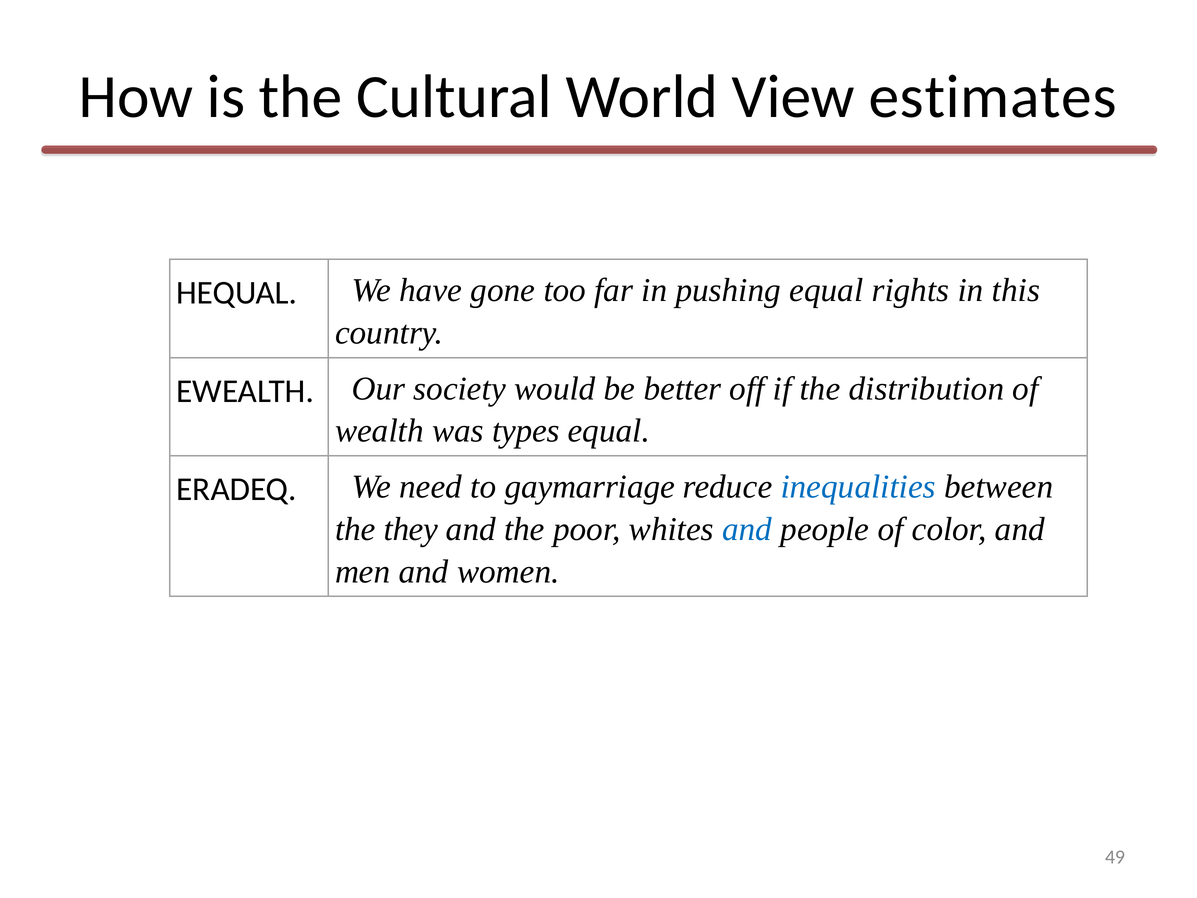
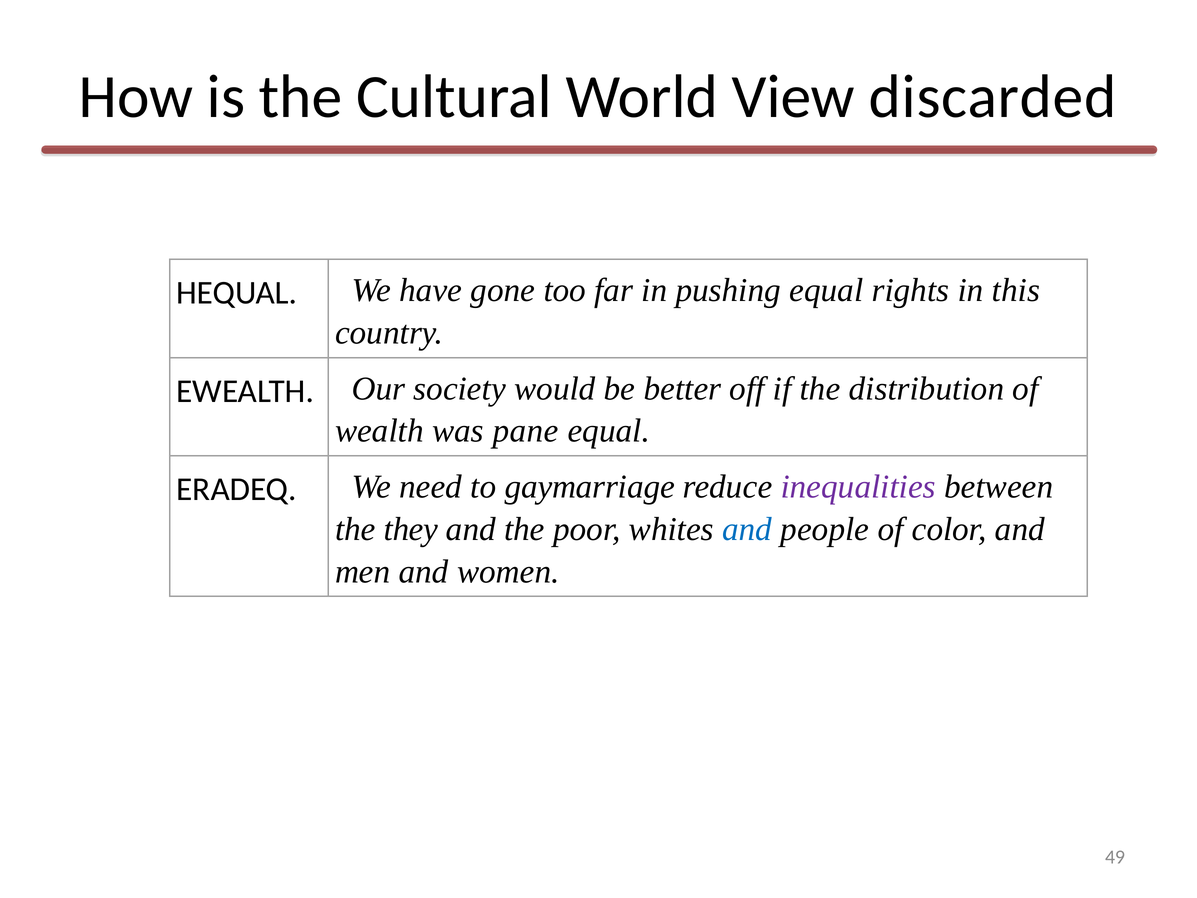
estimates: estimates -> discarded
types: types -> pane
inequalities colour: blue -> purple
